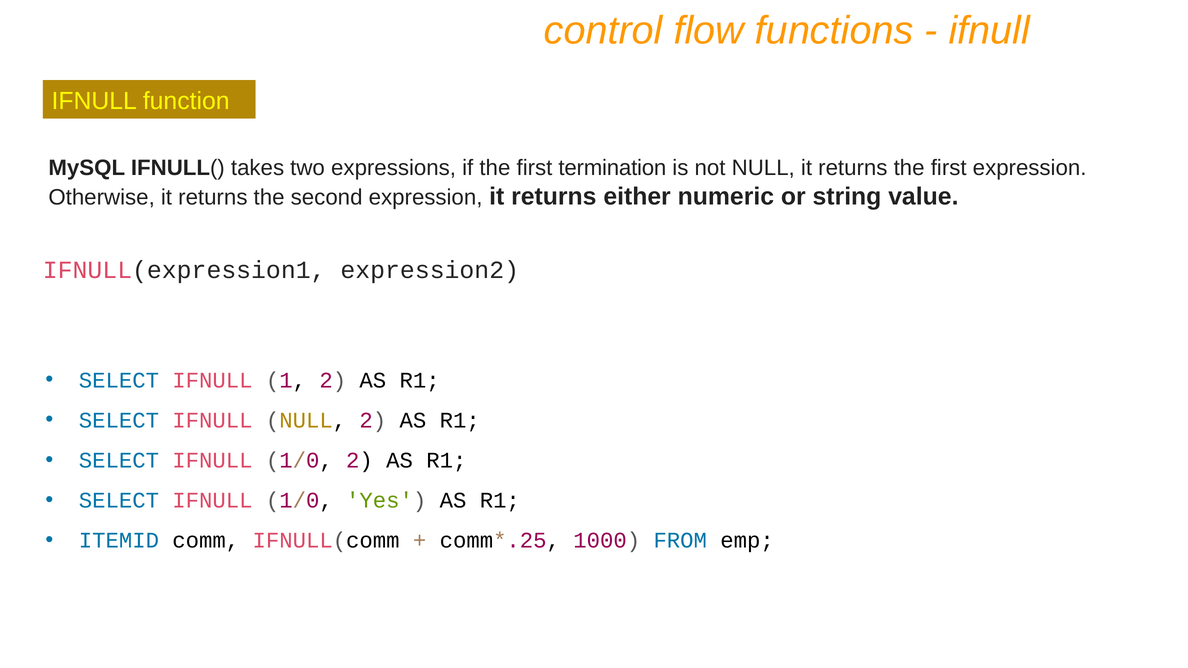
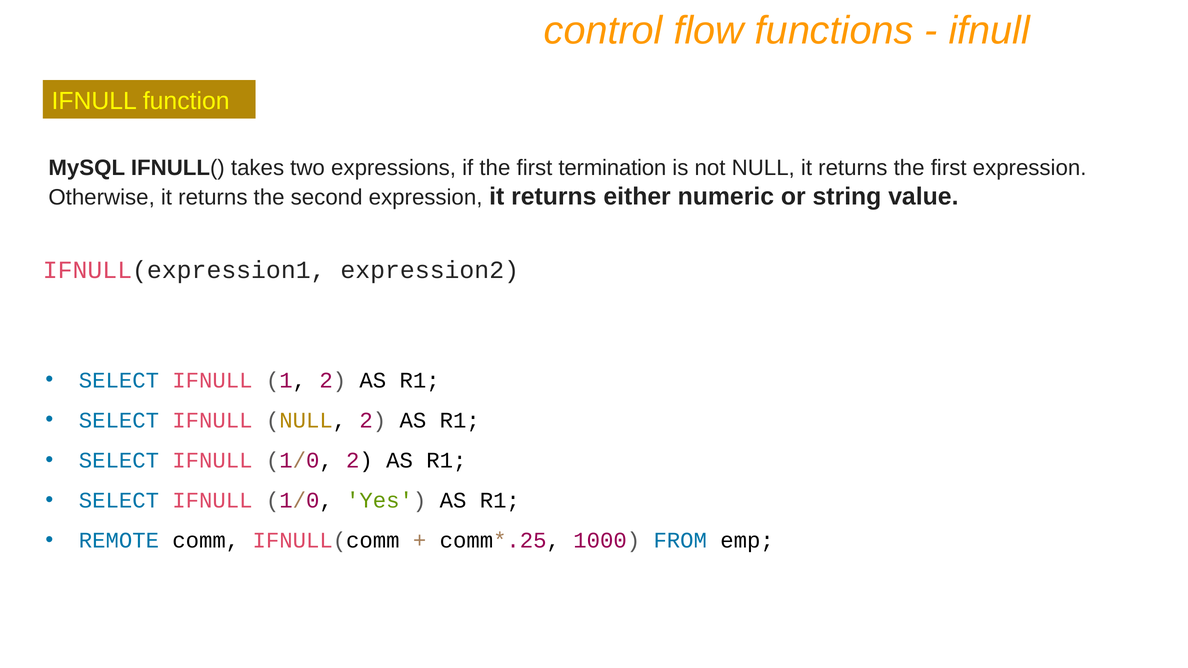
ITEMID: ITEMID -> REMOTE
